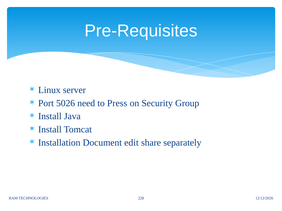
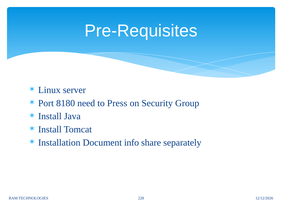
5026: 5026 -> 8180
edit: edit -> info
